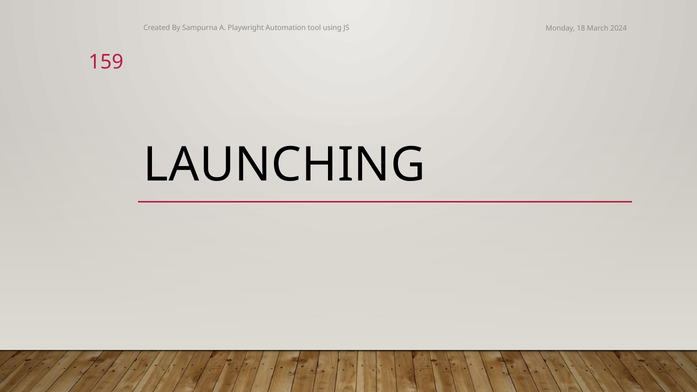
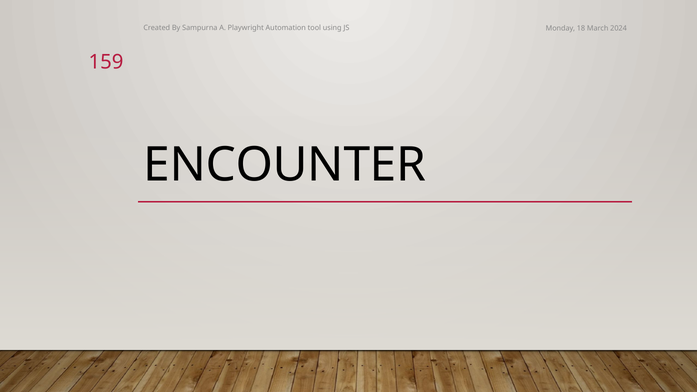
LAUNCHING: LAUNCHING -> ENCOUNTER
